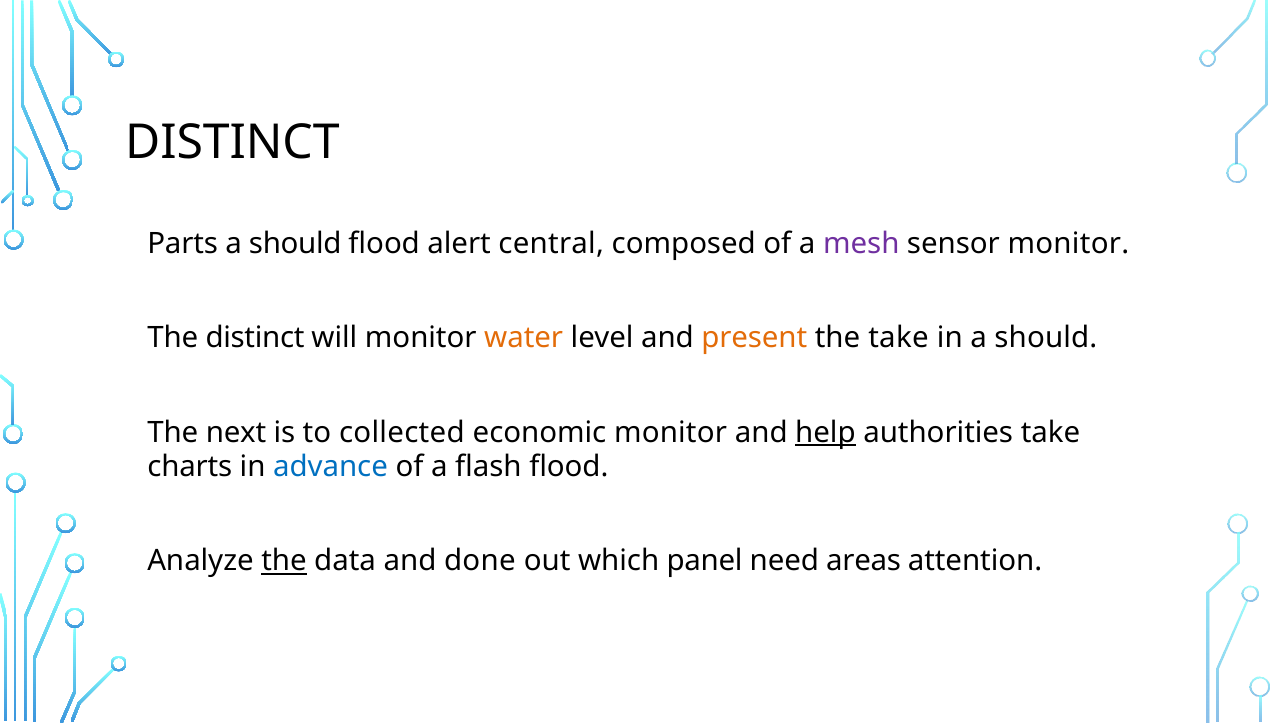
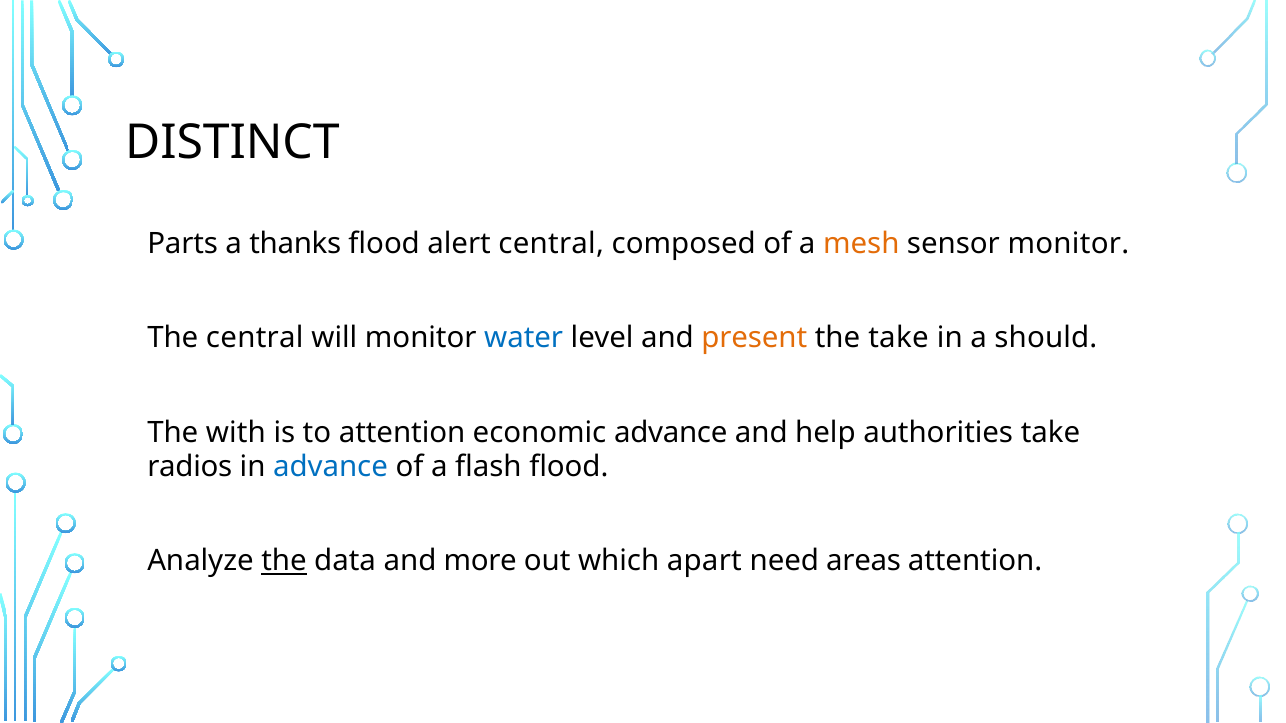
should at (295, 243): should -> thanks
mesh colour: purple -> orange
The distinct: distinct -> central
water colour: orange -> blue
next: next -> with
to collected: collected -> attention
economic monitor: monitor -> advance
help underline: present -> none
charts: charts -> radios
done: done -> more
panel: panel -> apart
